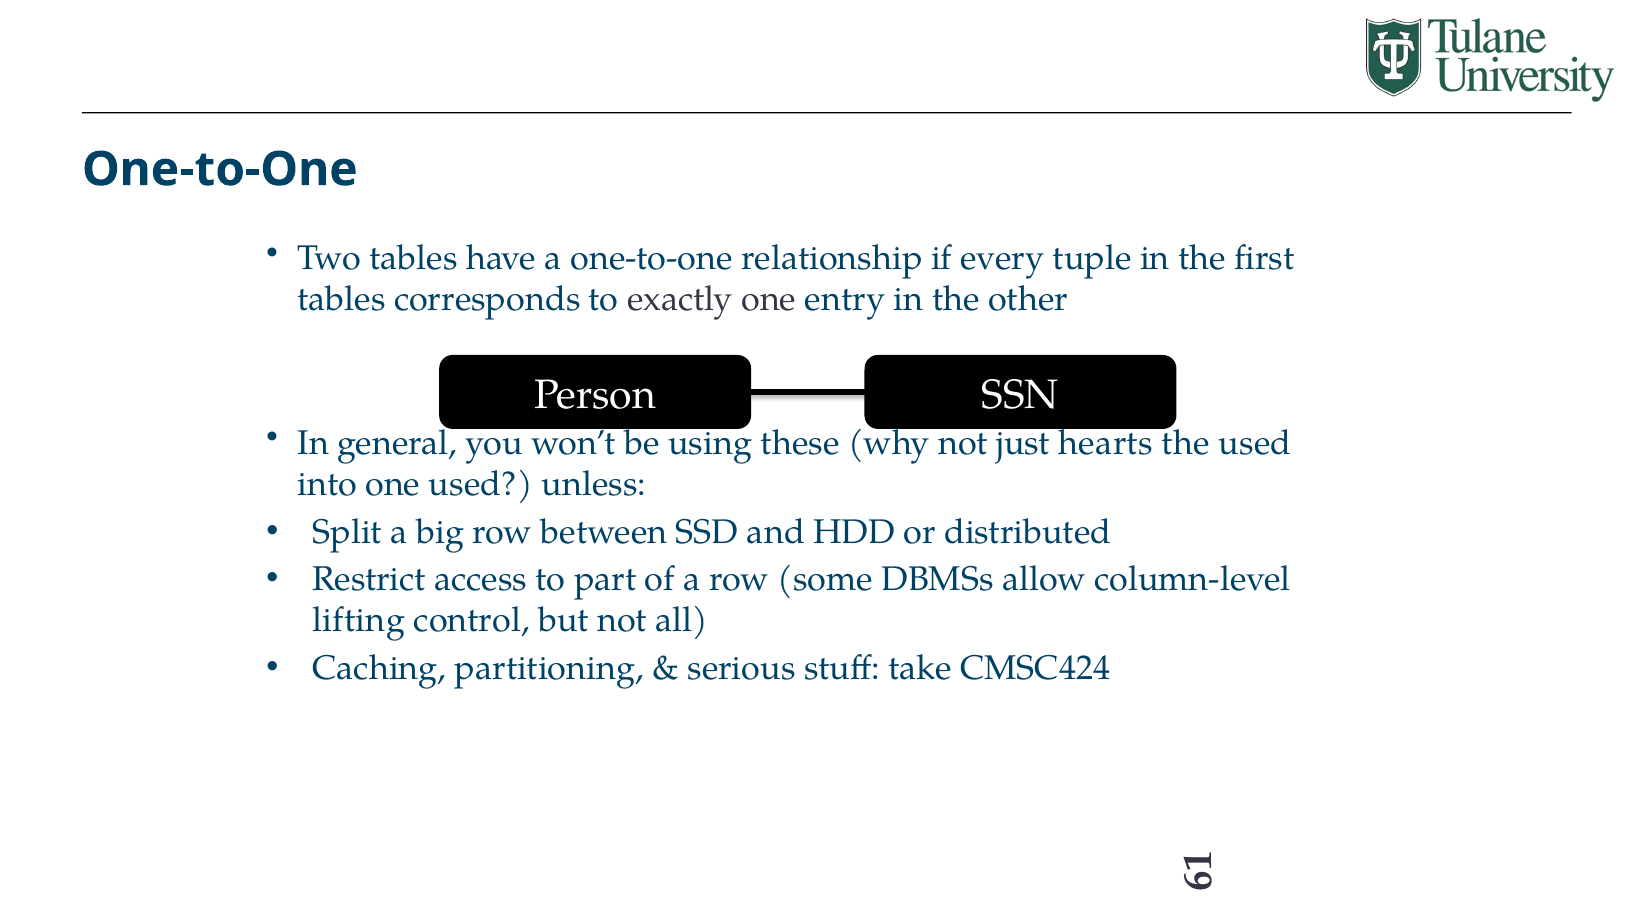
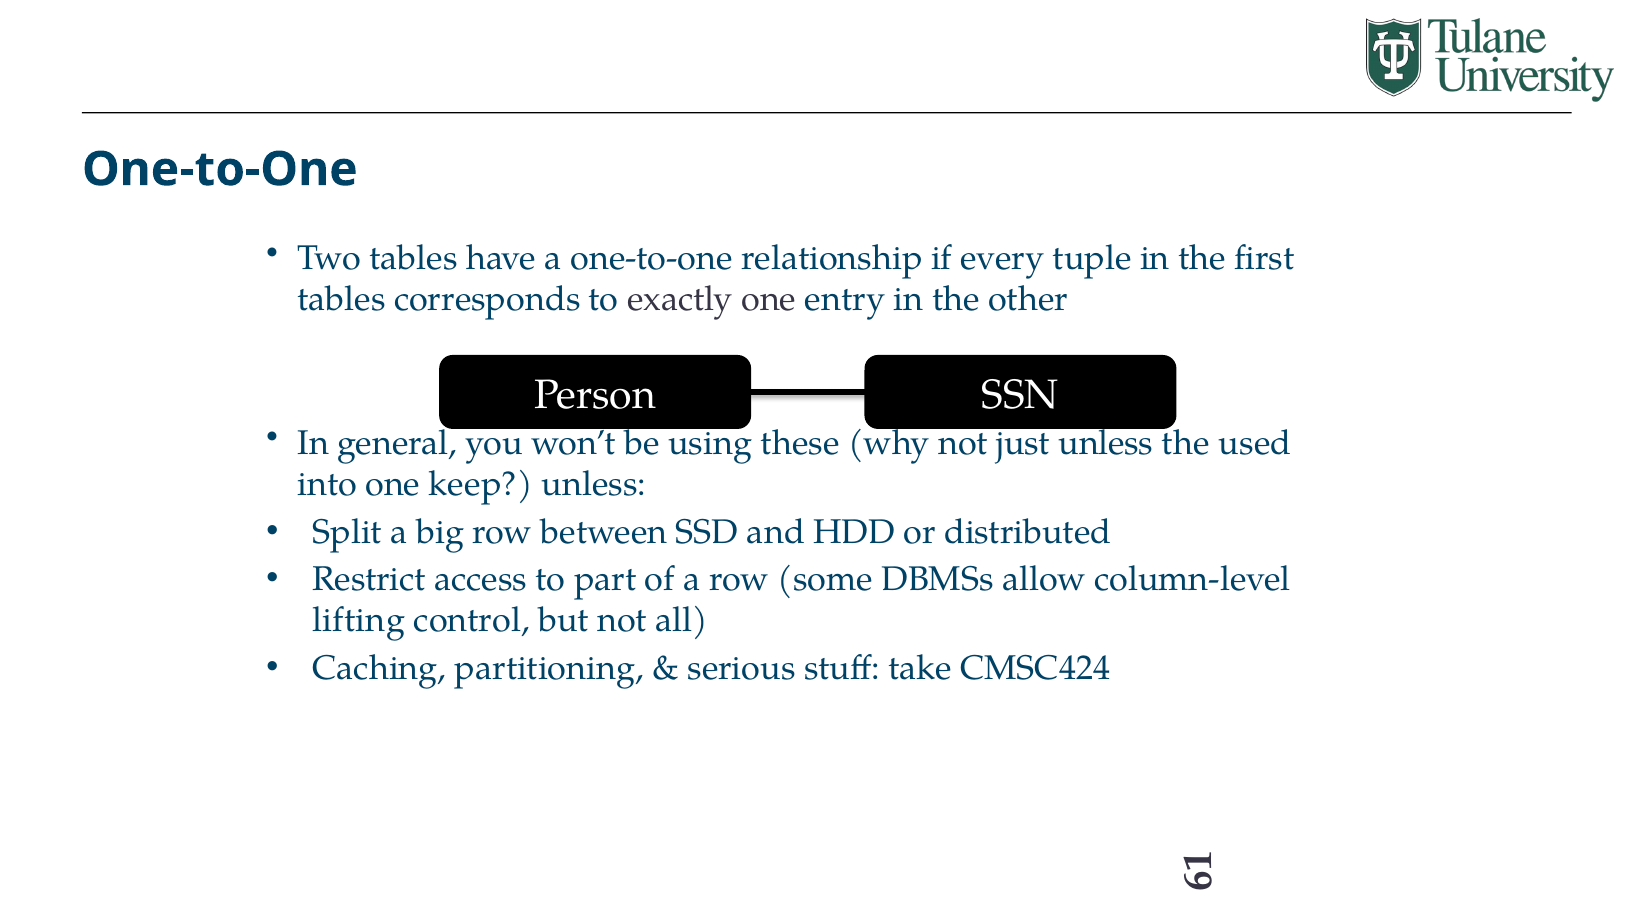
just hearts: hearts -> unless
one used: used -> keep
